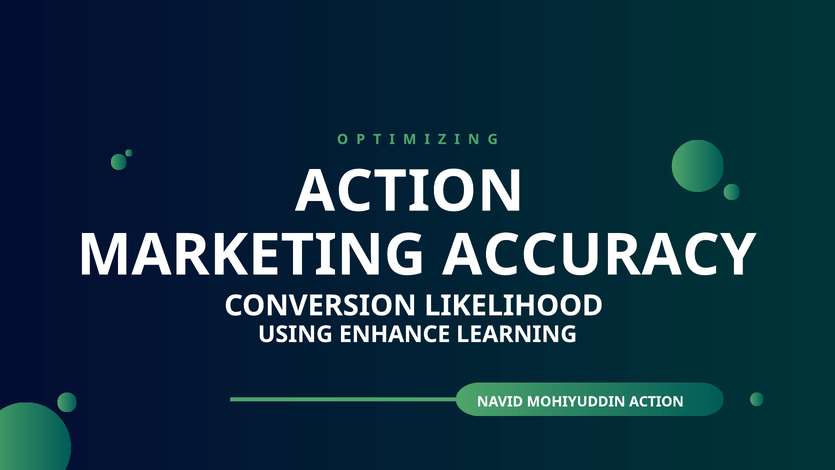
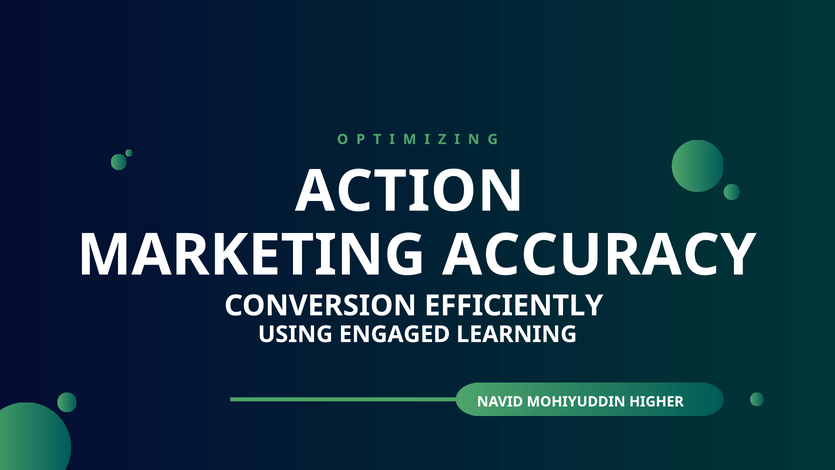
LIKELIHOOD: LIKELIHOOD -> EFFICIENTLY
ENHANCE: ENHANCE -> ENGAGED
MOHIYUDDIN ACTION: ACTION -> HIGHER
